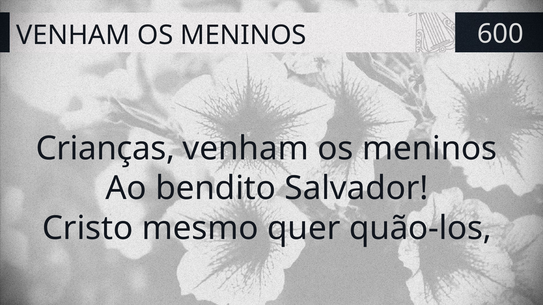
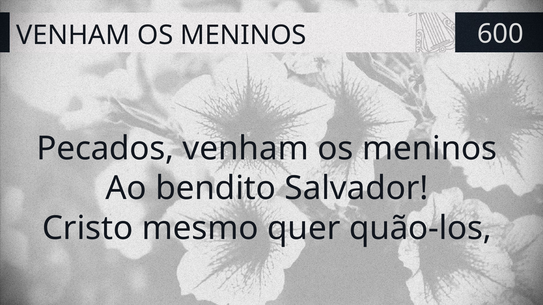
Crianças: Crianças -> Pecados
